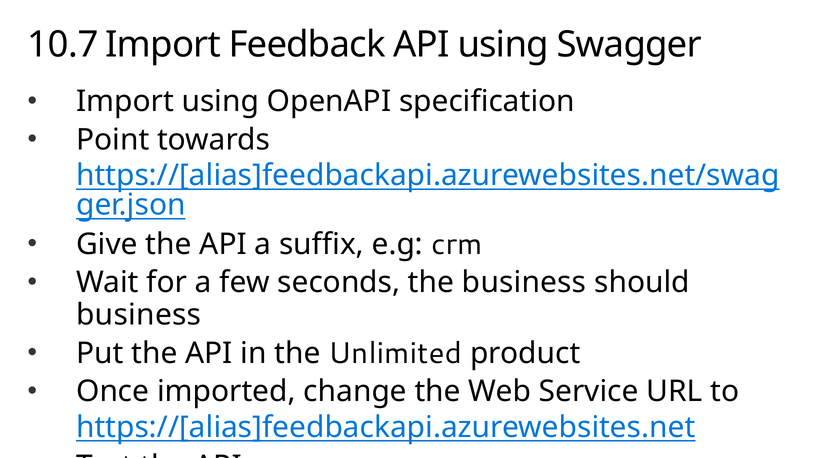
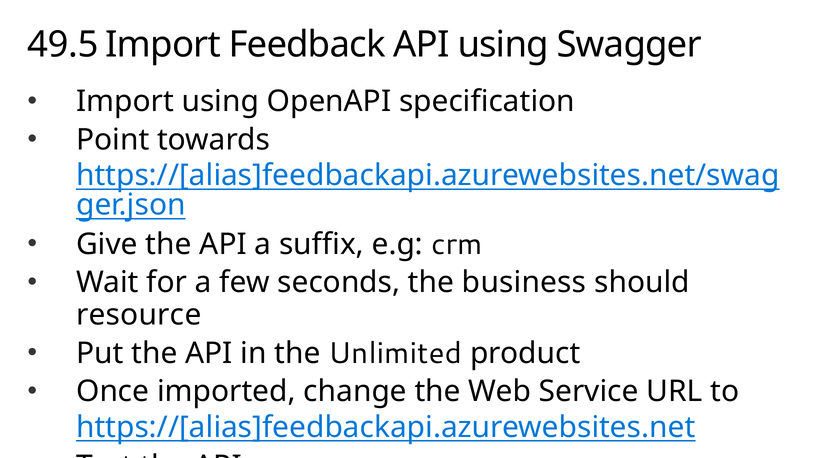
10.7: 10.7 -> 49.5
business at (139, 315): business -> resource
